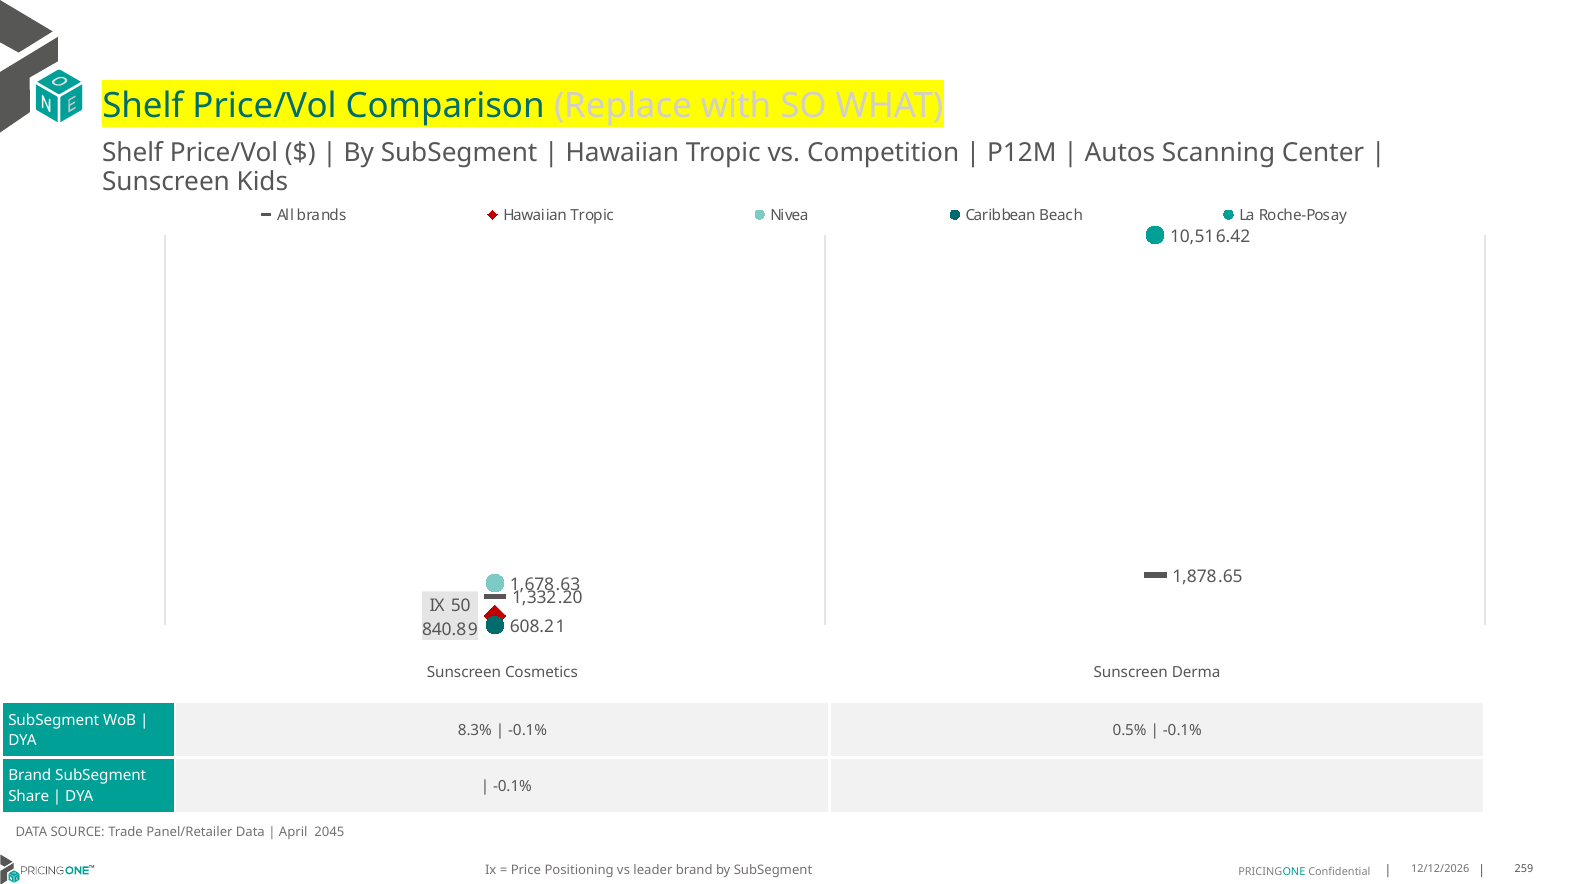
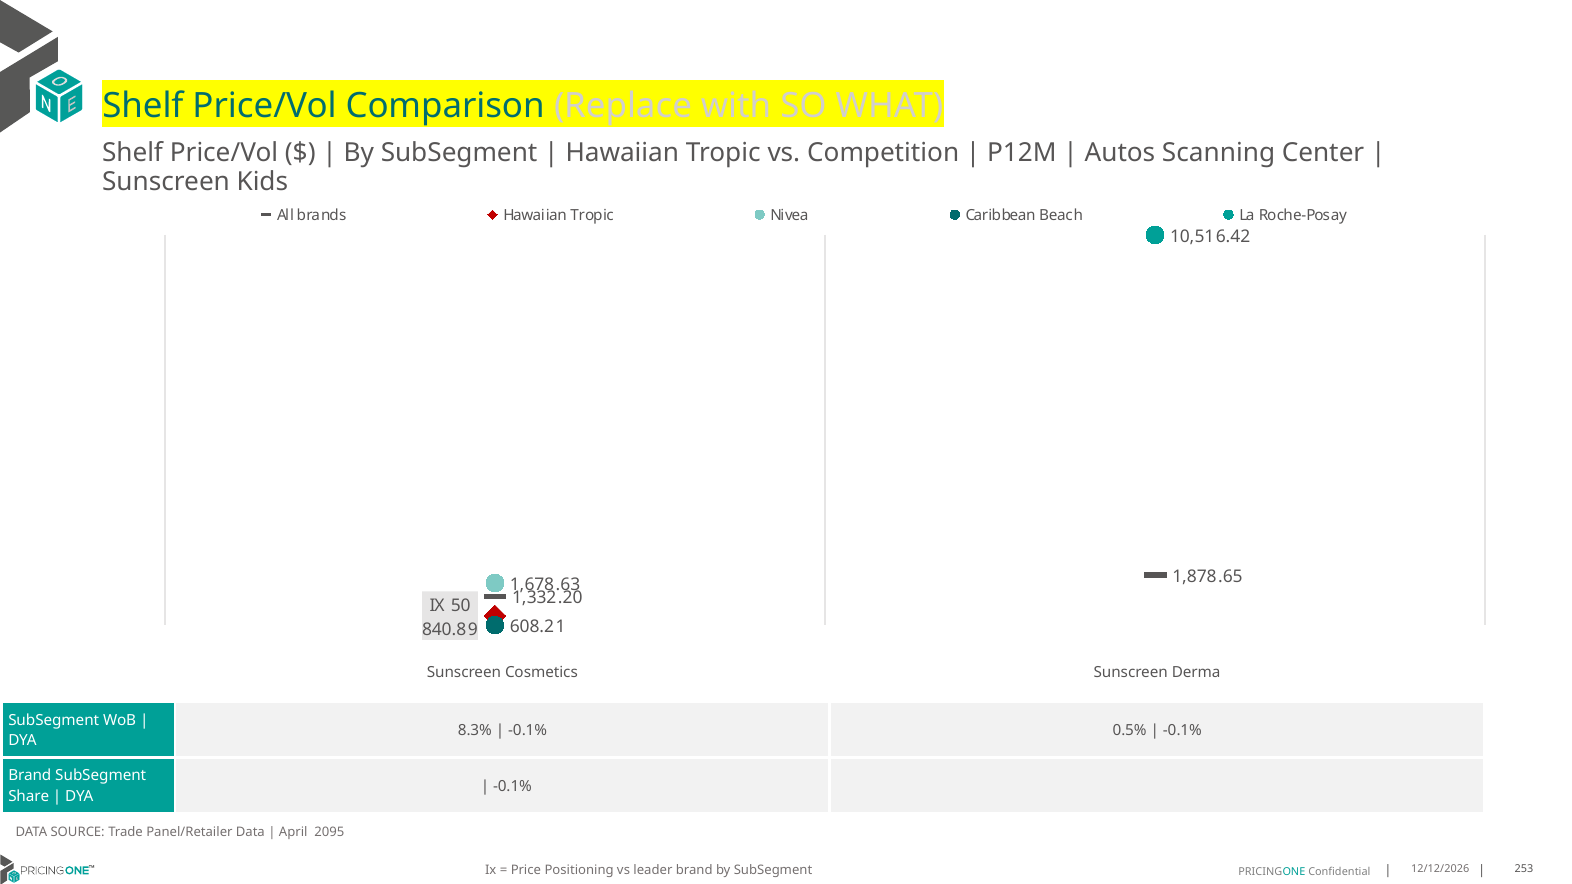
2045: 2045 -> 2095
259: 259 -> 253
